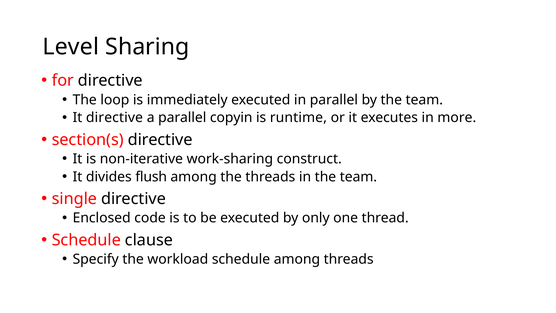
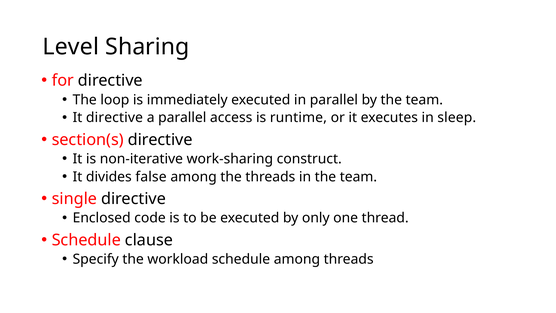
copyin: copyin -> access
more: more -> sleep
flush: flush -> false
